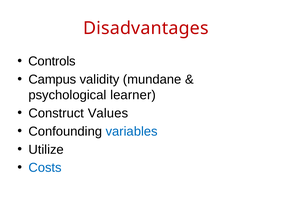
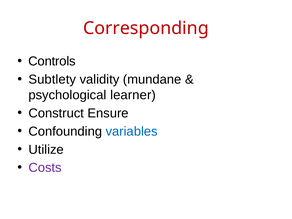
Disadvantages: Disadvantages -> Corresponding
Campus: Campus -> Subtlety
Values: Values -> Ensure
Costs colour: blue -> purple
